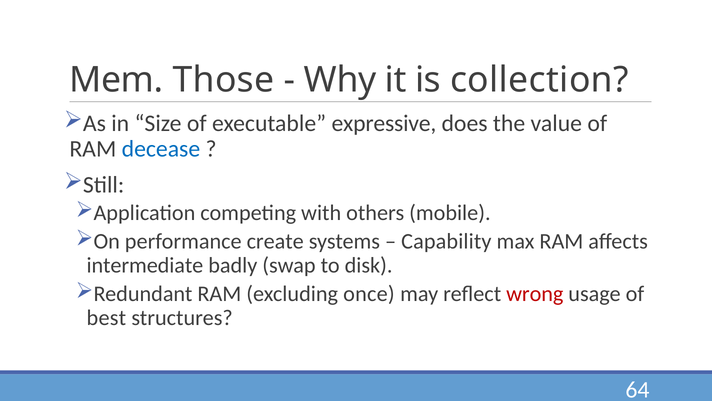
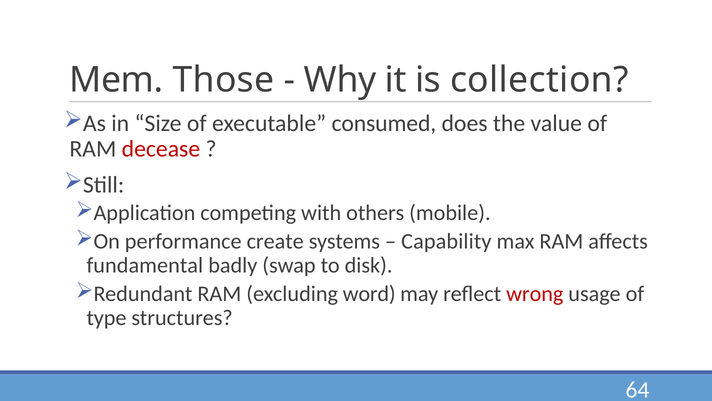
expressive: expressive -> consumed
decease colour: blue -> red
intermediate: intermediate -> fundamental
once: once -> word
best: best -> type
